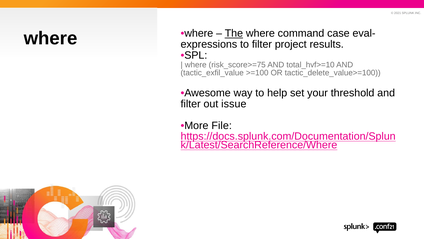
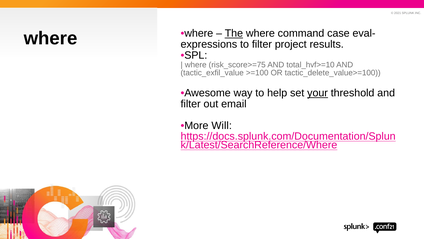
your underline: none -> present
issue: issue -> email
File: File -> Will
